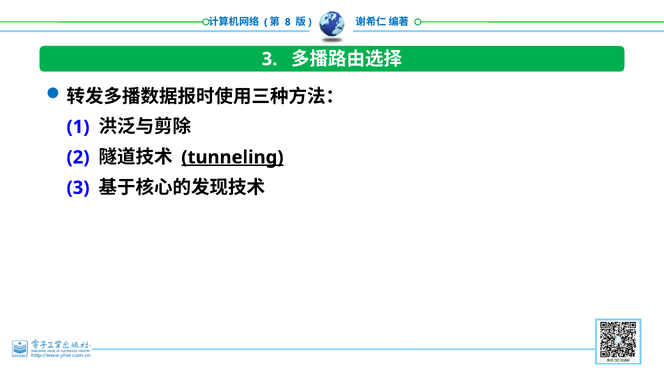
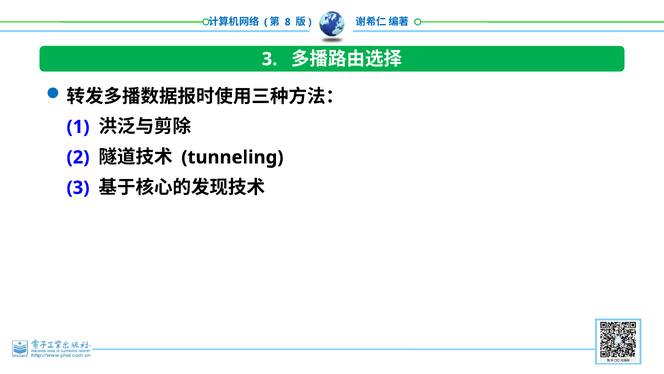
tunneling underline: present -> none
